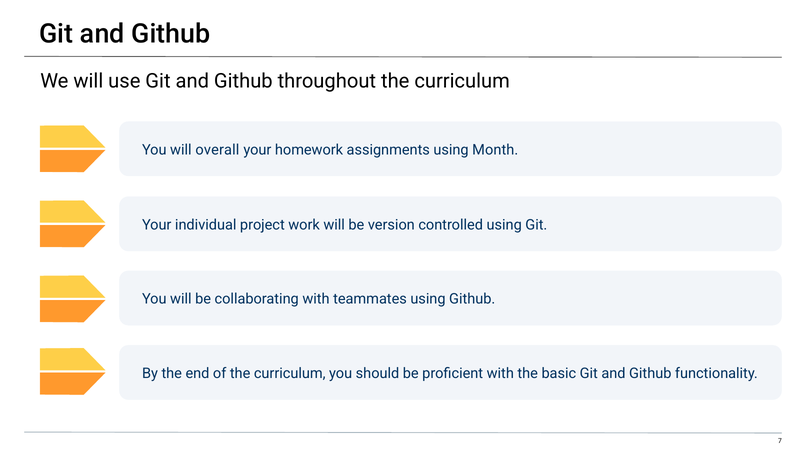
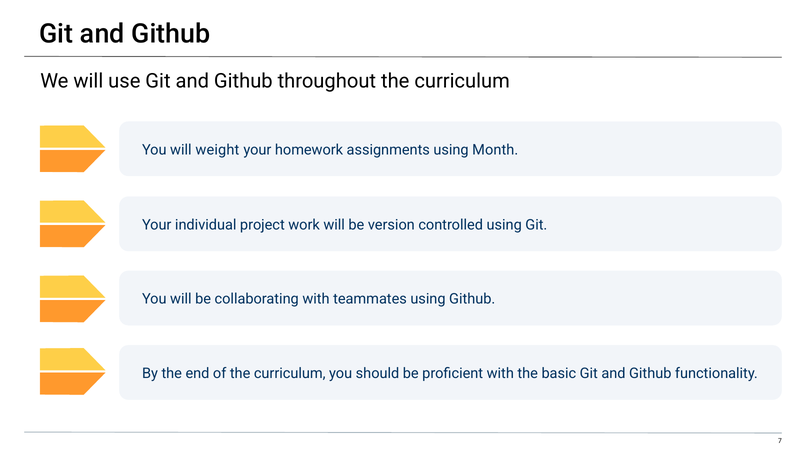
overall: overall -> weight
